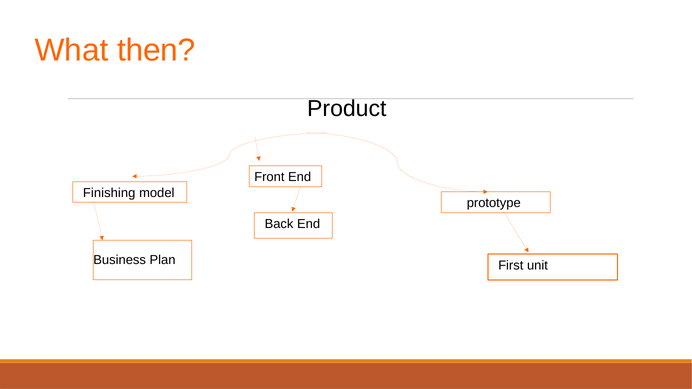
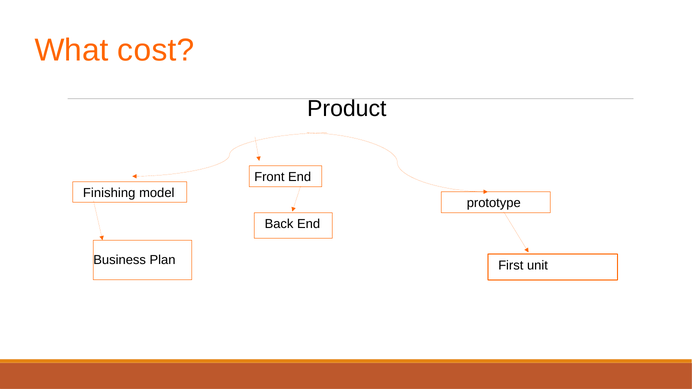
then: then -> cost
